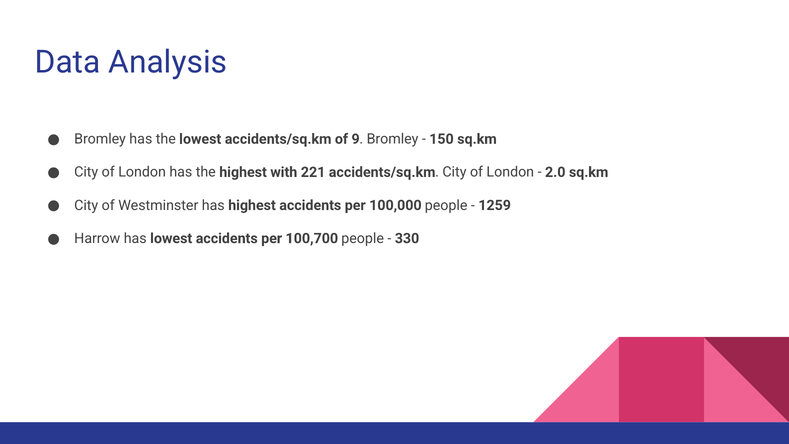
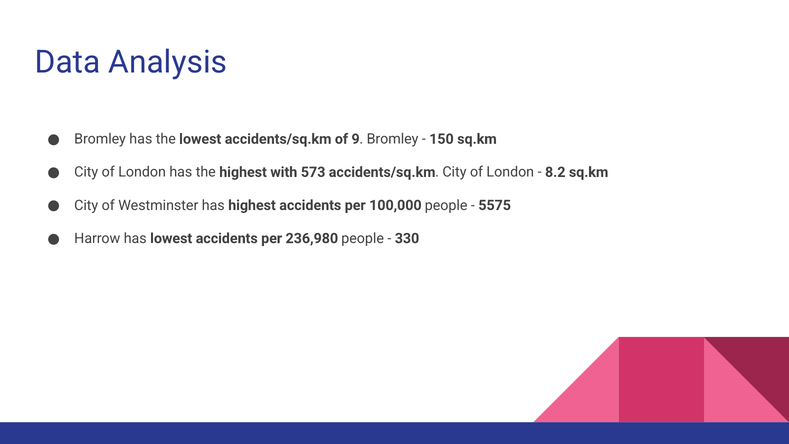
221: 221 -> 573
2.0: 2.0 -> 8.2
1259: 1259 -> 5575
100,700: 100,700 -> 236,980
